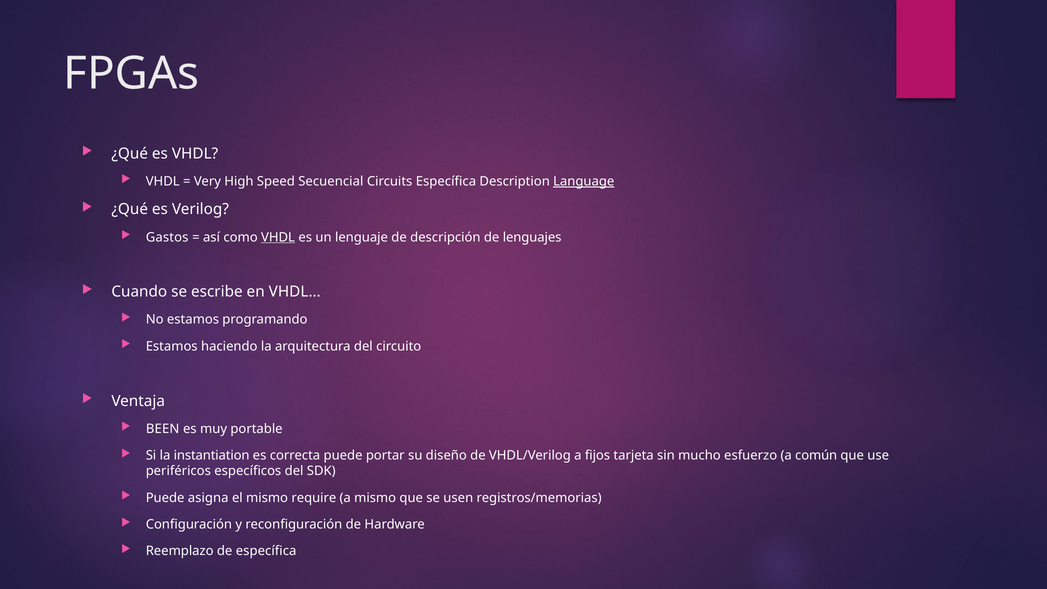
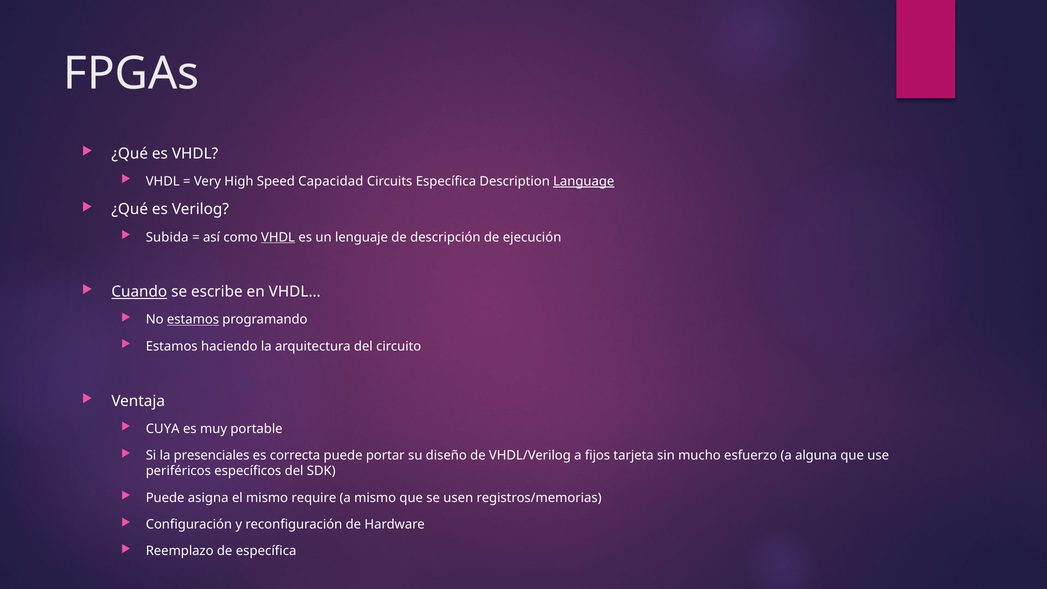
Secuencial: Secuencial -> Capacidad
Gastos: Gastos -> Subida
lenguajes: lenguajes -> ejecución
Cuando underline: none -> present
estamos at (193, 320) underline: none -> present
BEEN: BEEN -> CUYA
instantiation: instantiation -> presenciales
común: común -> alguna
